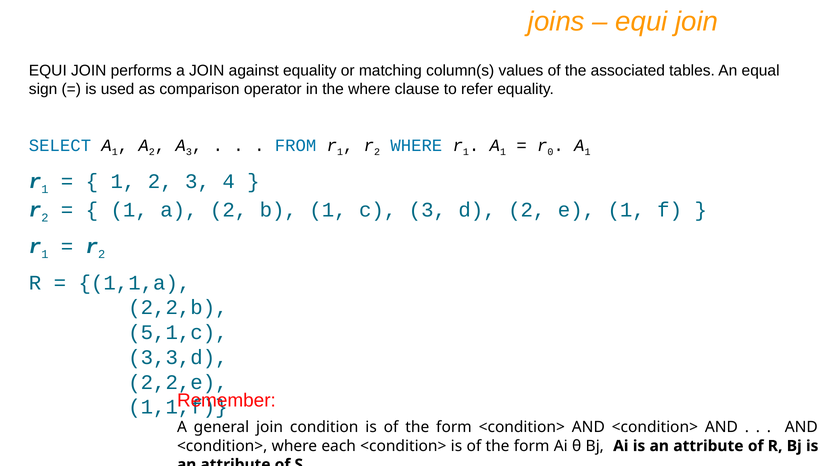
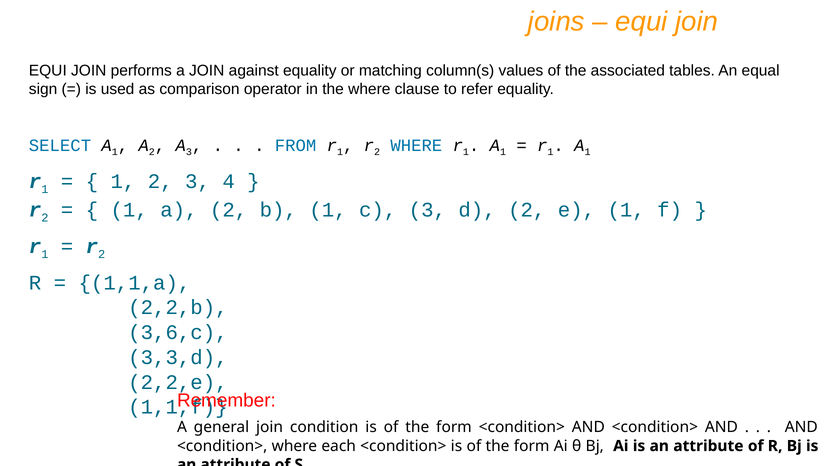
0 at (550, 152): 0 -> 1
5,1,c: 5,1,c -> 3,6,c
